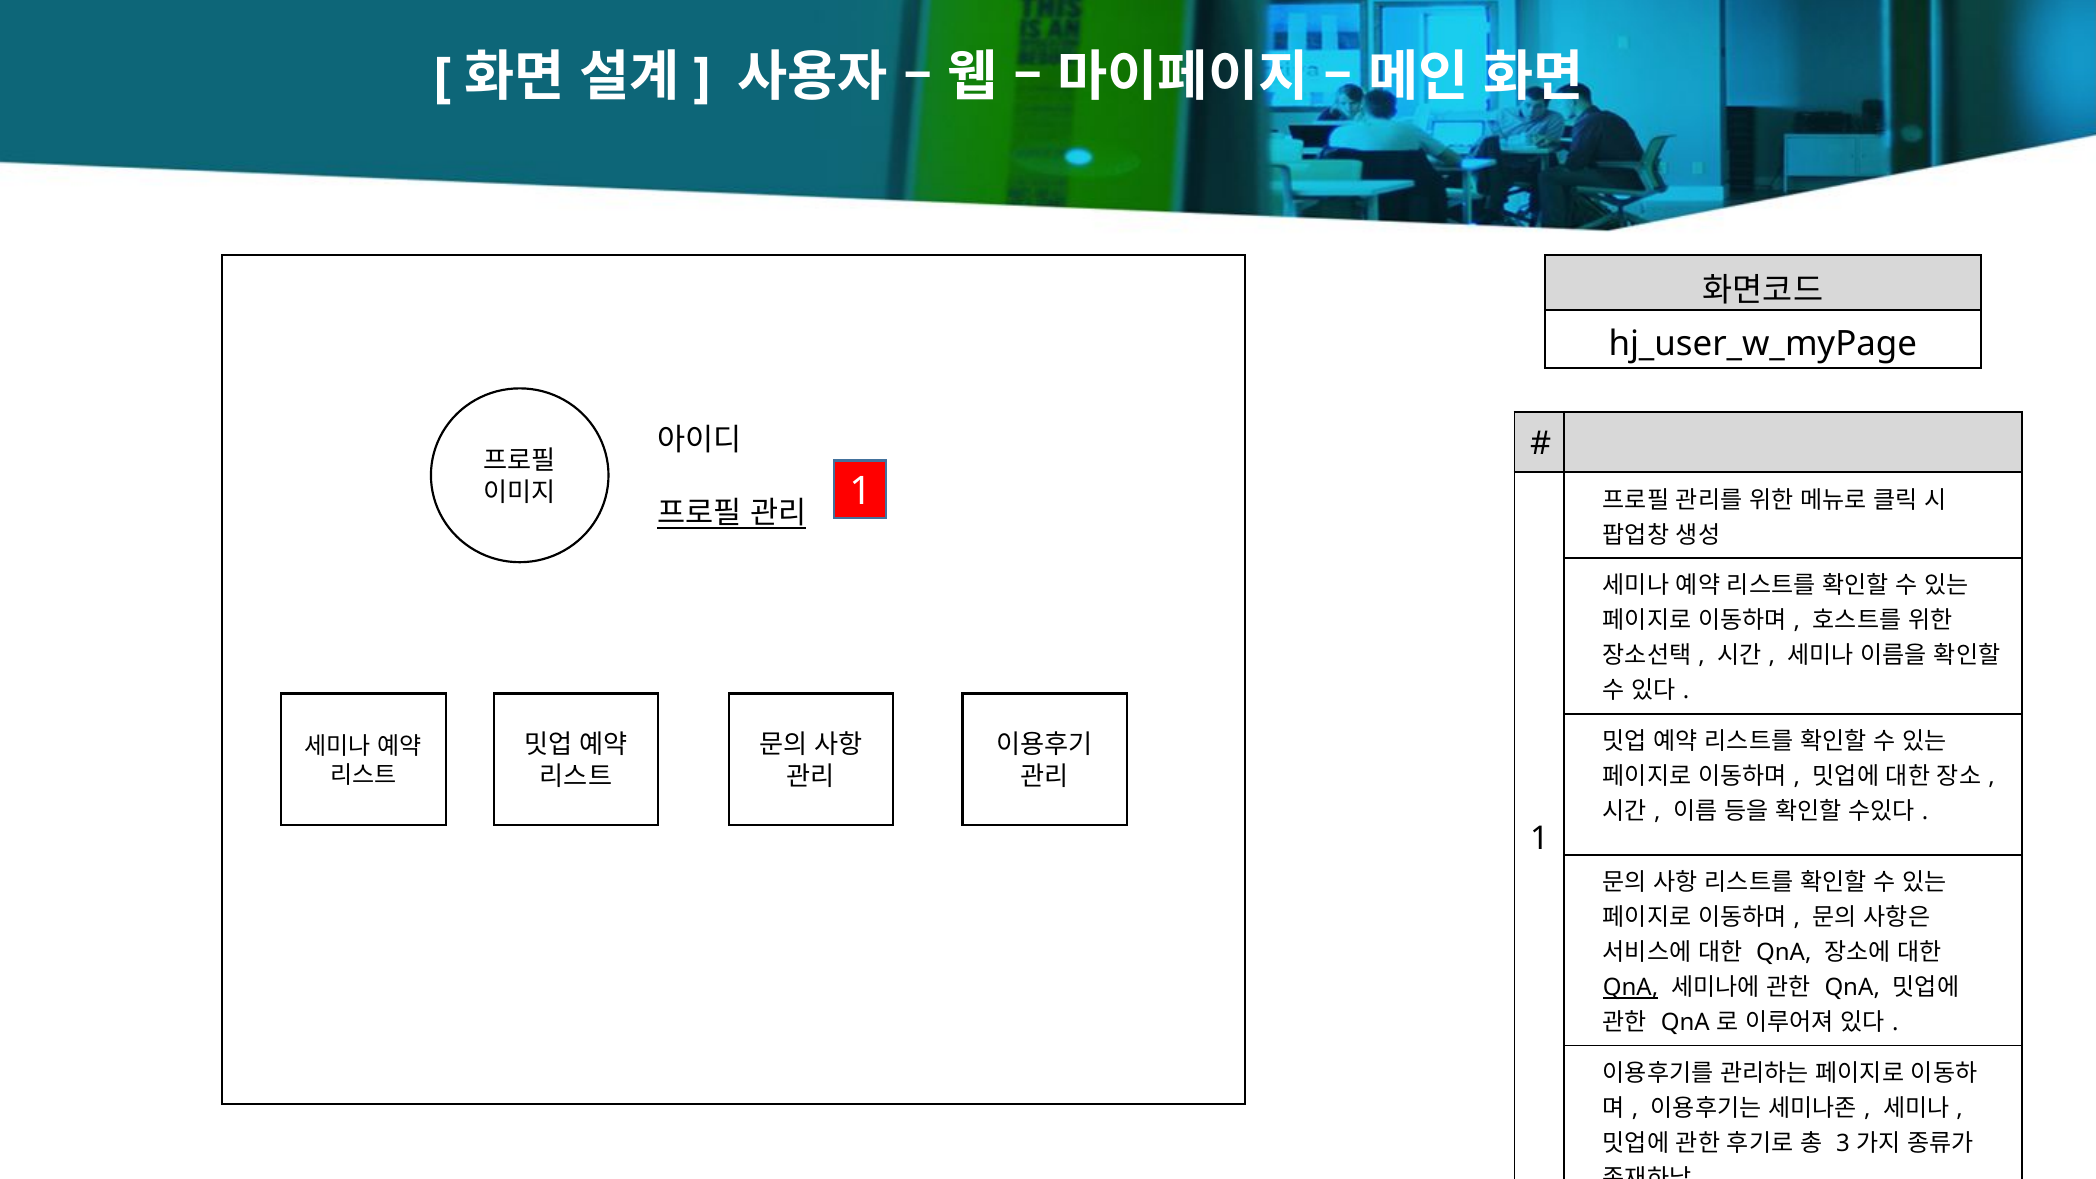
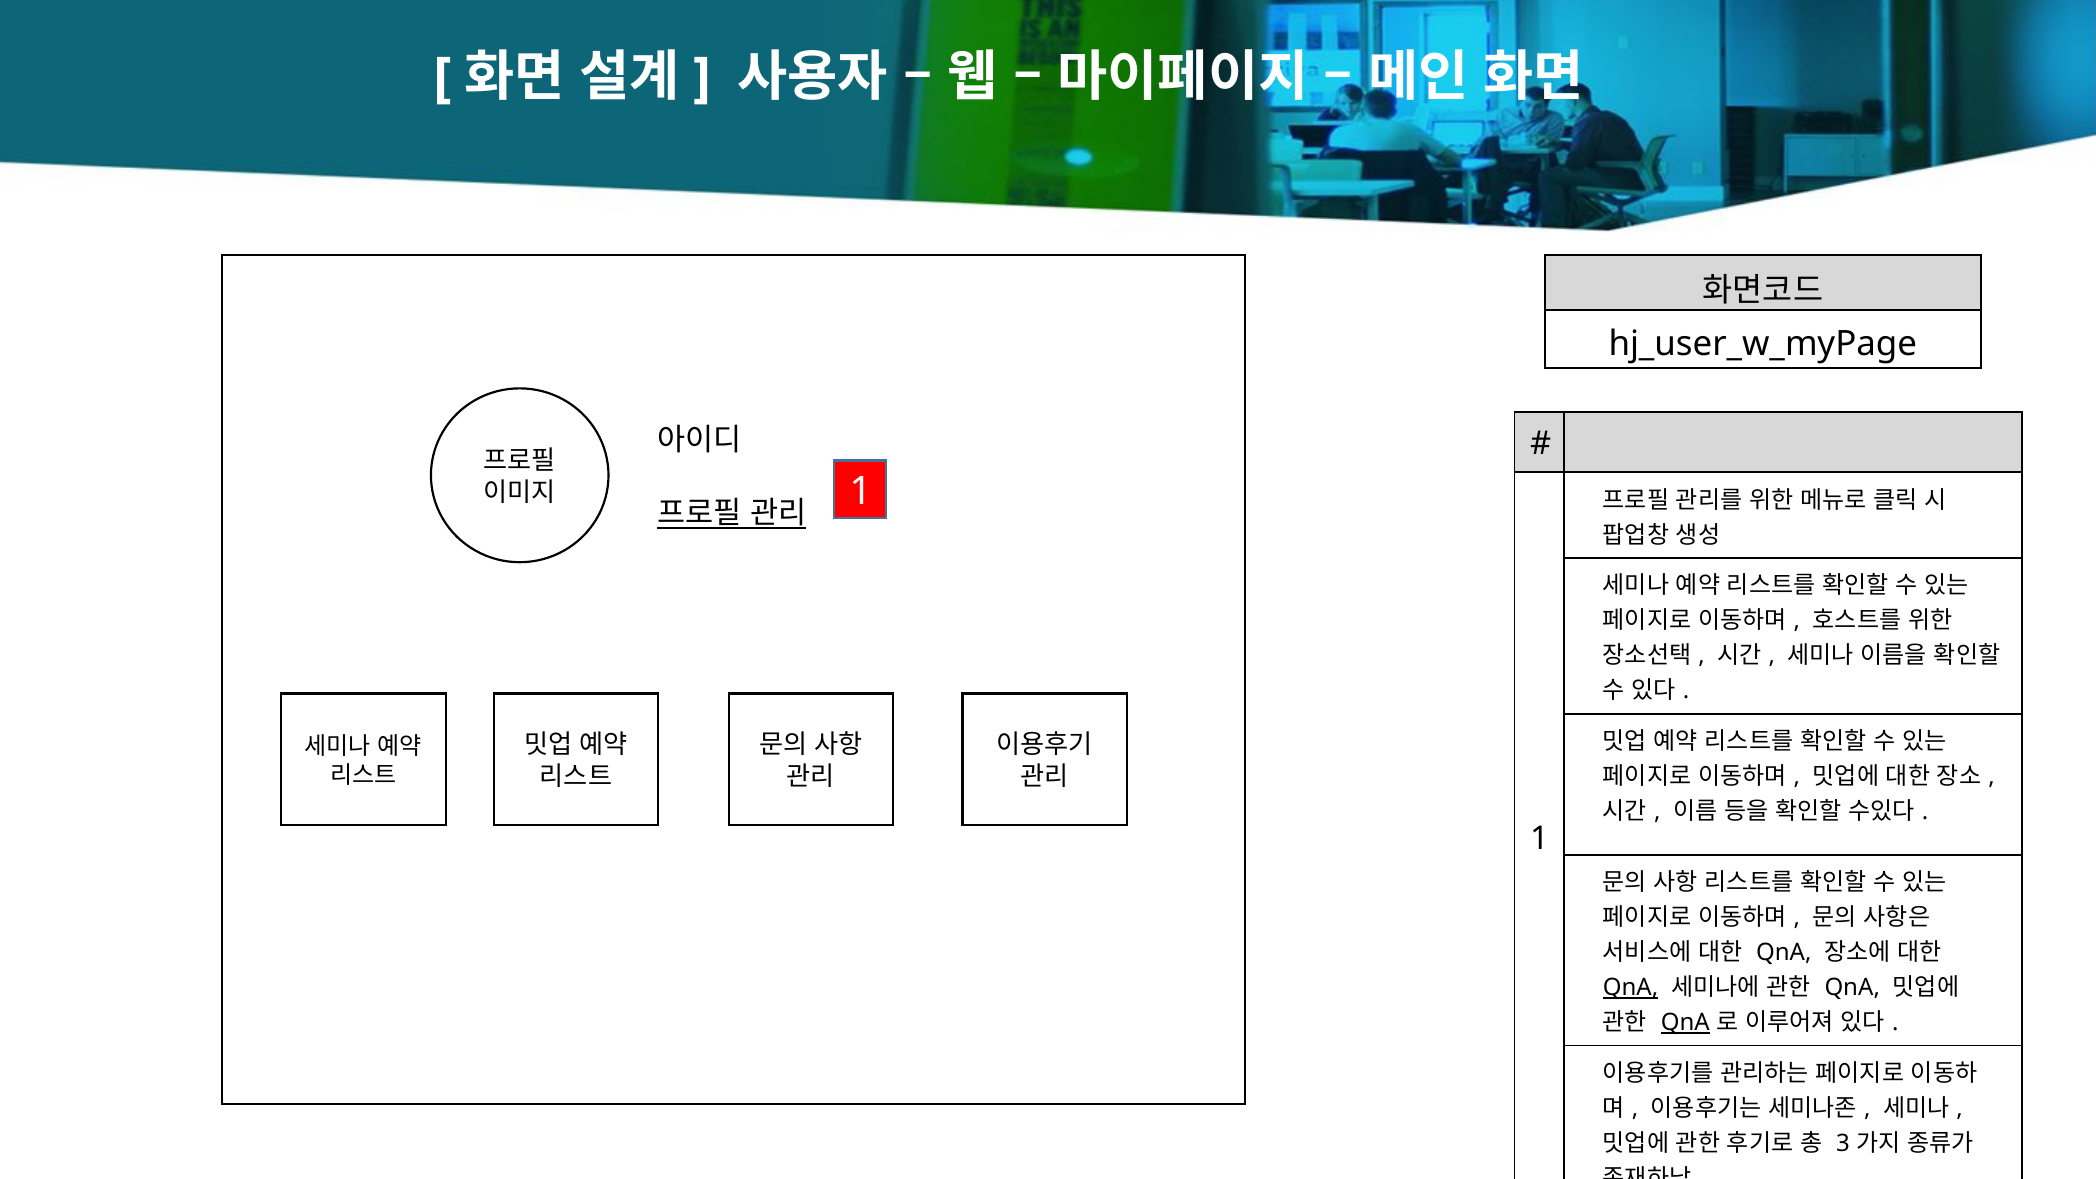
QnA at (1685, 1023) underline: none -> present
